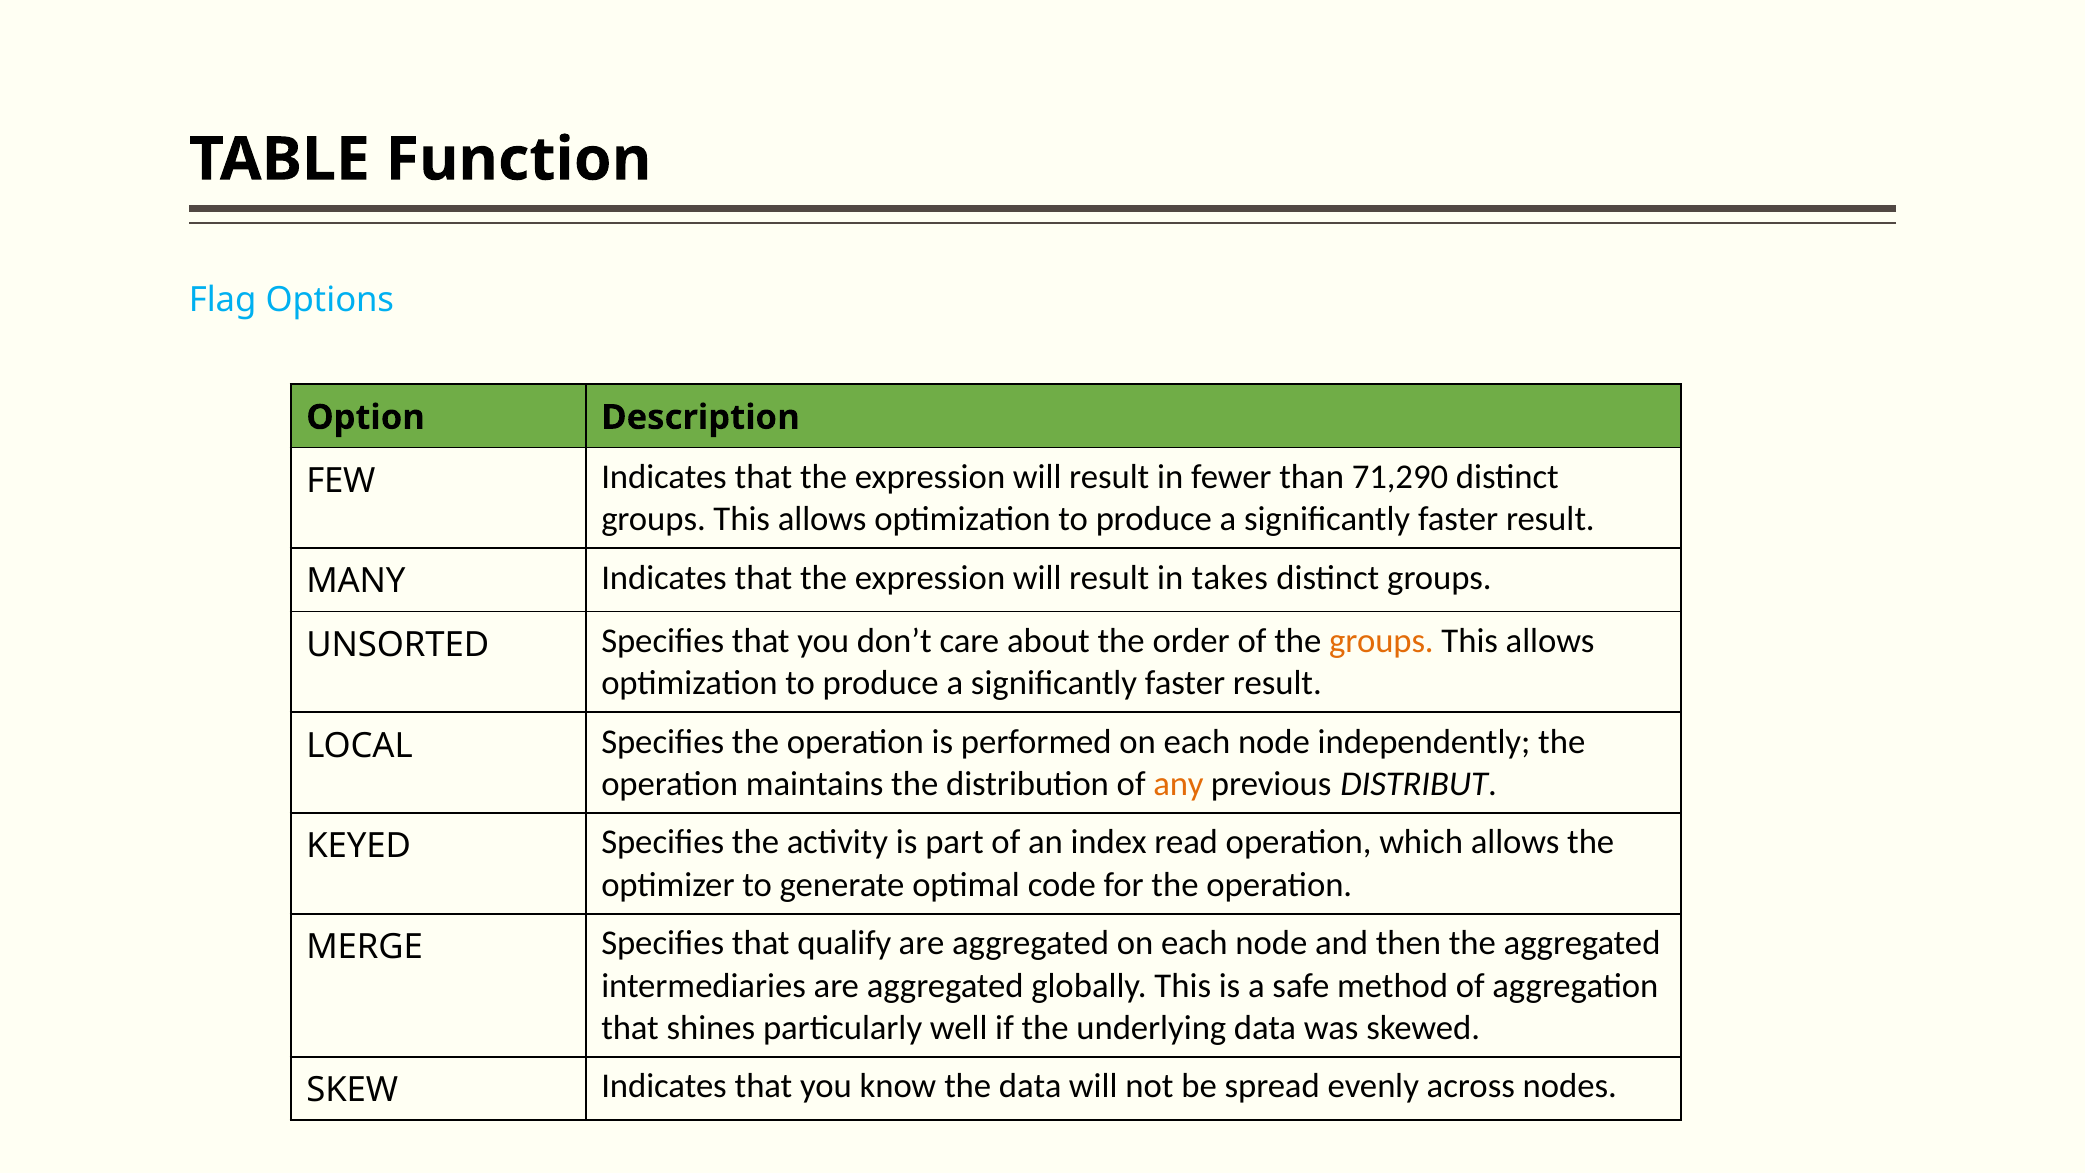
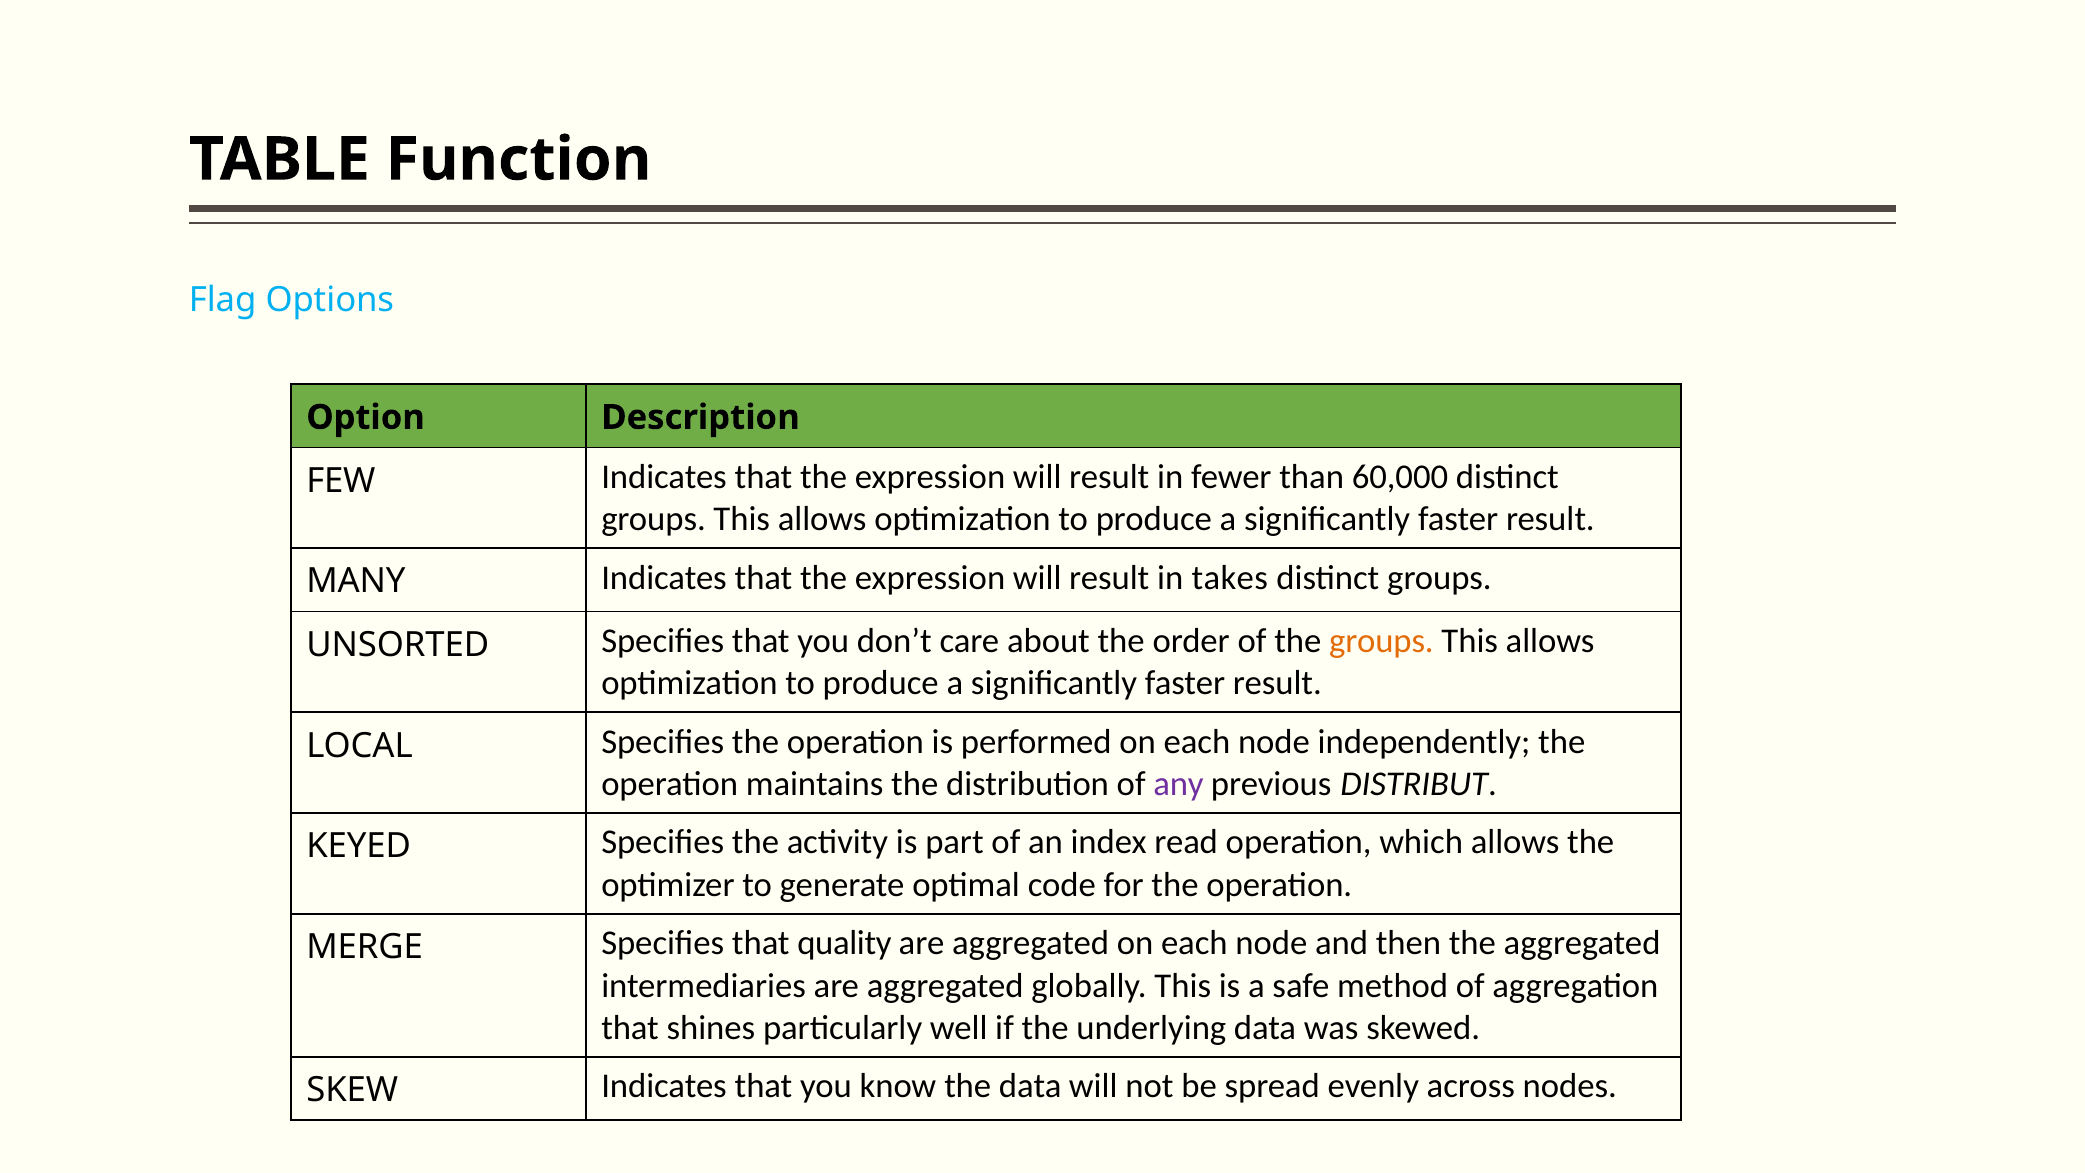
71,290: 71,290 -> 60,000
any colour: orange -> purple
qualify: qualify -> quality
